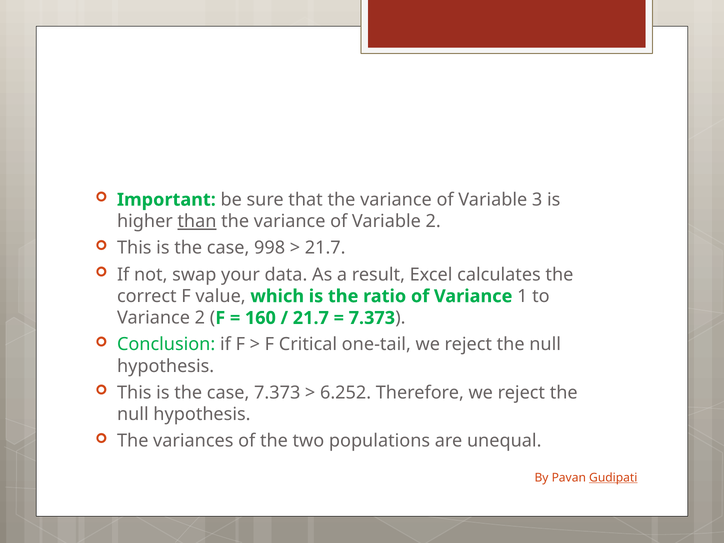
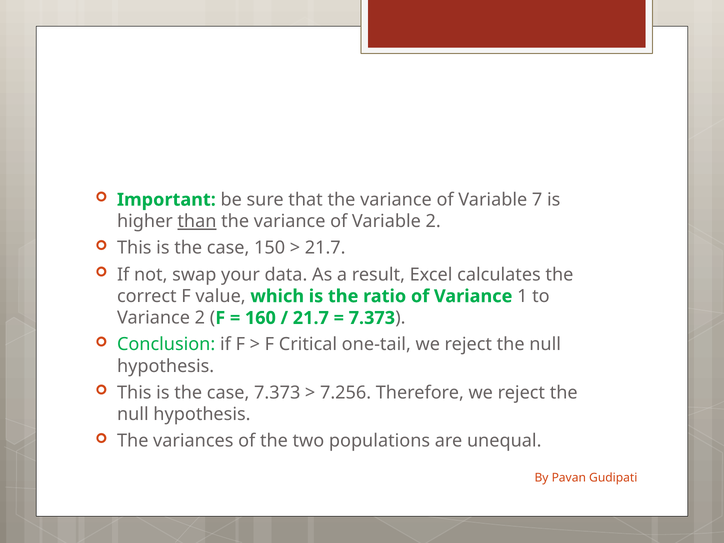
3: 3 -> 7
998: 998 -> 150
6.252: 6.252 -> 7.256
Gudipati underline: present -> none
